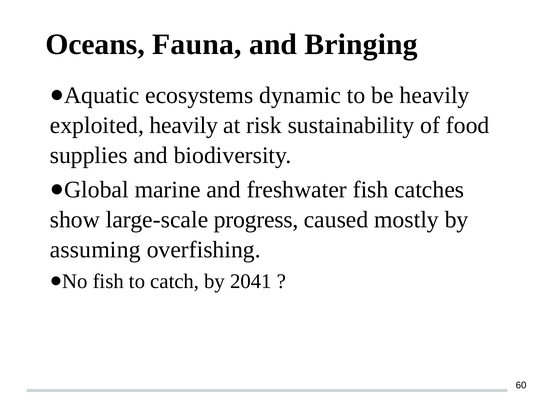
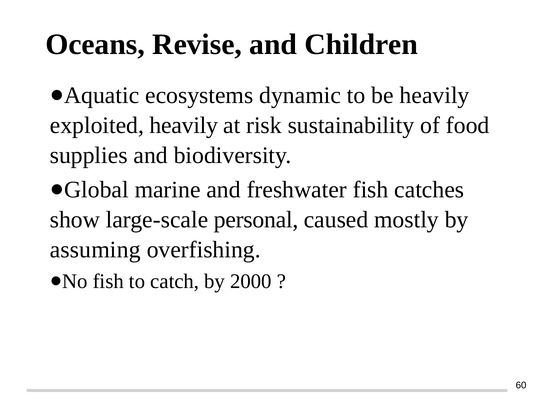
Fauna: Fauna -> Revise
Bringing: Bringing -> Children
progress: progress -> personal
2041: 2041 -> 2000
